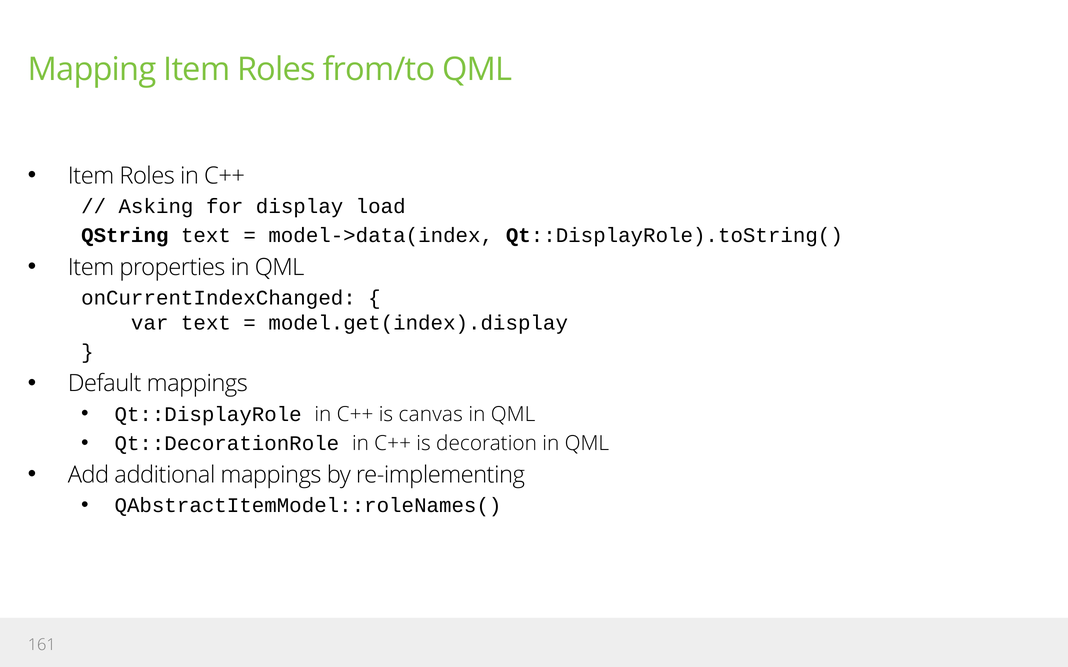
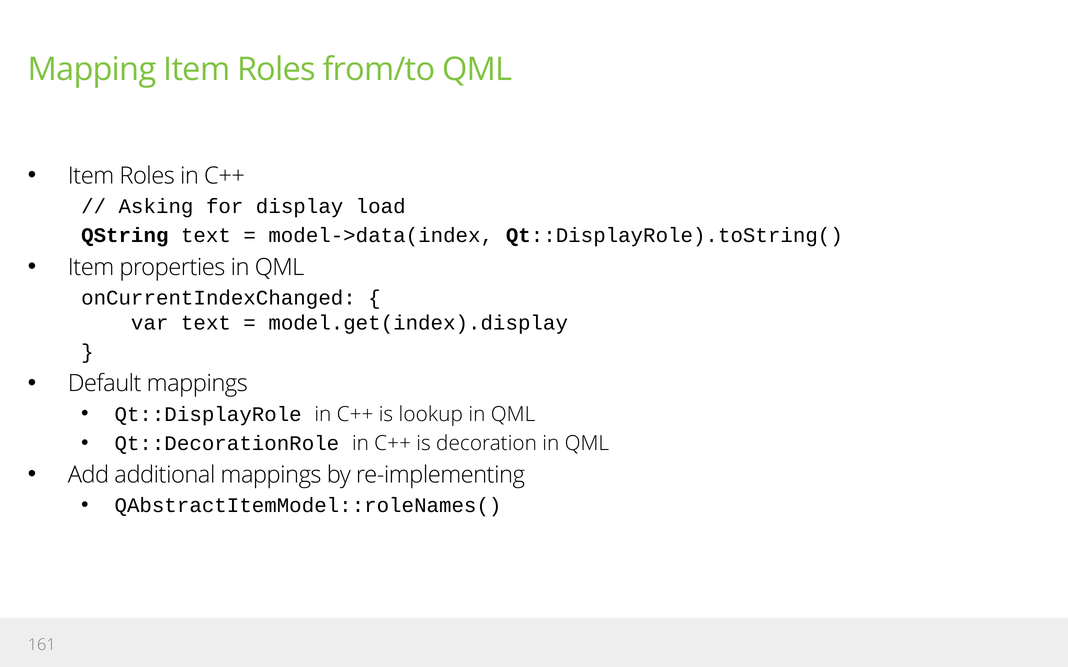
canvas: canvas -> lookup
